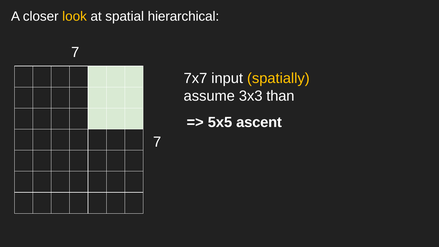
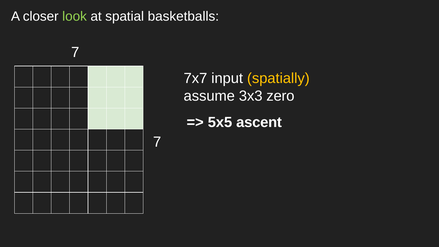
look colour: yellow -> light green
hierarchical: hierarchical -> basketballs
than: than -> zero
